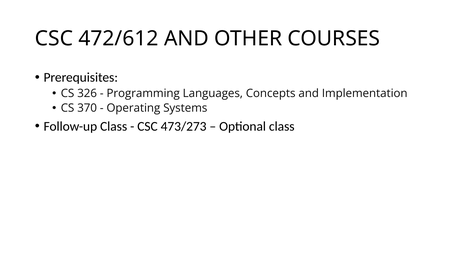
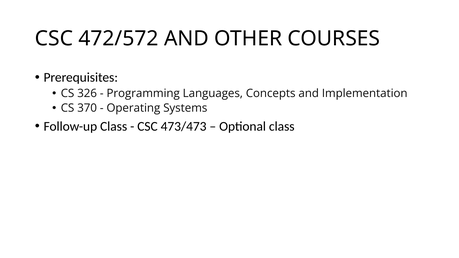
472/612: 472/612 -> 472/572
473/273: 473/273 -> 473/473
